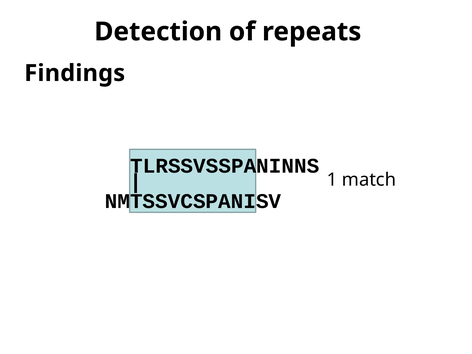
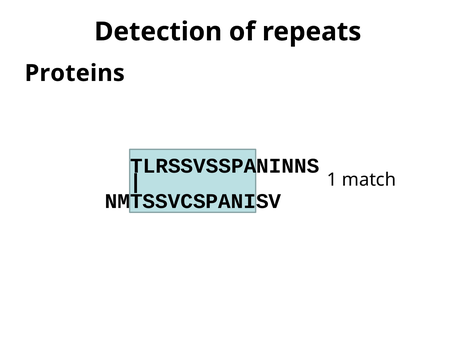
Findings: Findings -> Proteins
